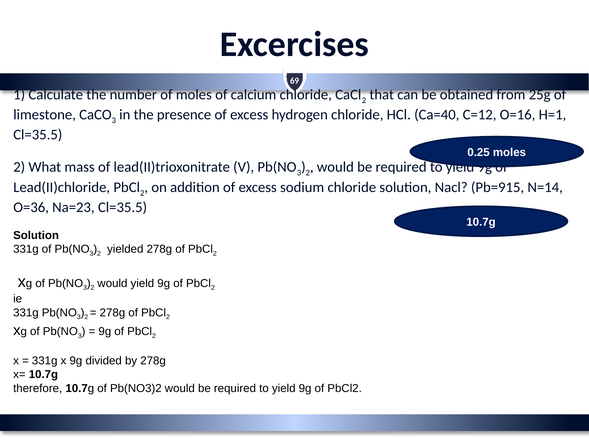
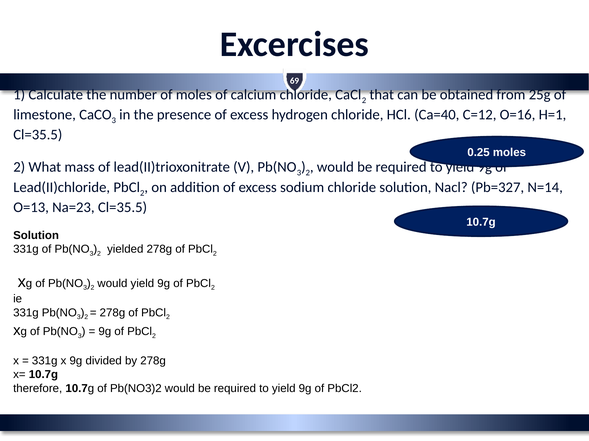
Pb=915: Pb=915 -> Pb=327
O=36: O=36 -> O=13
